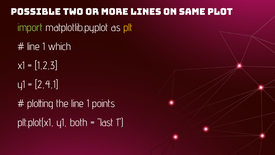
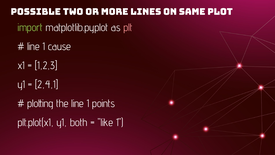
plt colour: yellow -> pink
which: which -> cause
last: last -> like
